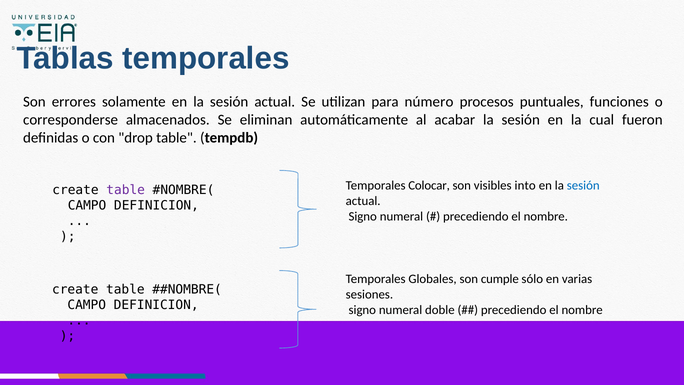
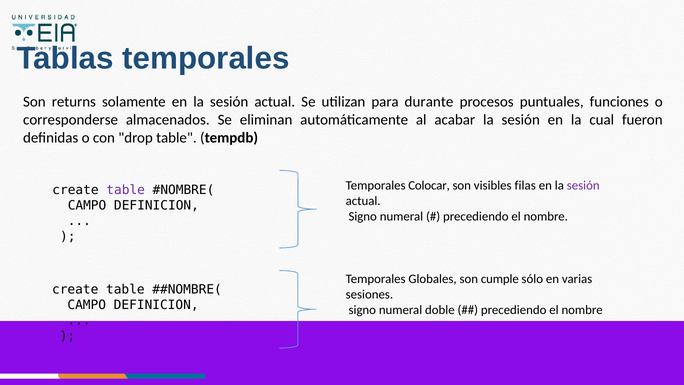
errores: errores -> returns
número: número -> durante
into: into -> filas
sesión at (583, 185) colour: blue -> purple
